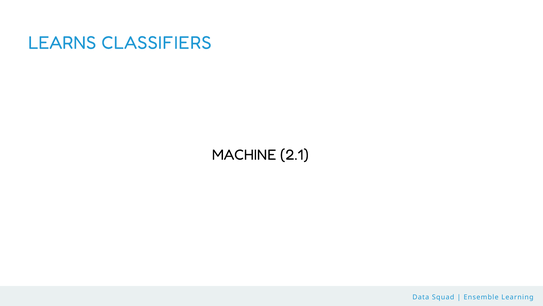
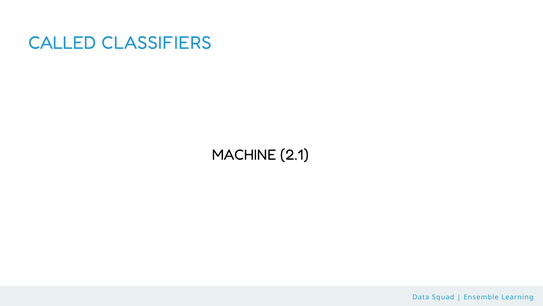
LEARNS: LEARNS -> CALLED
